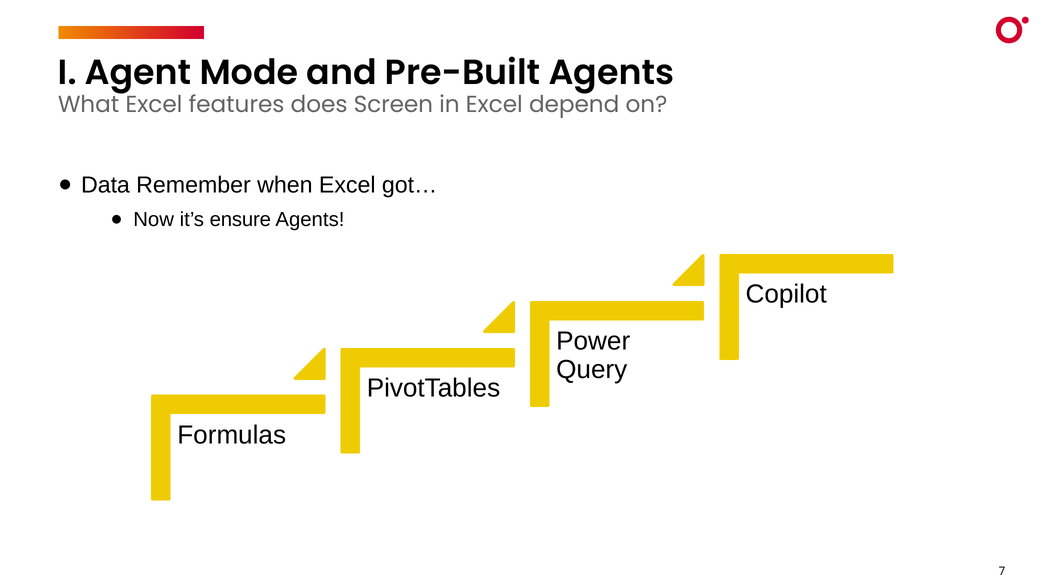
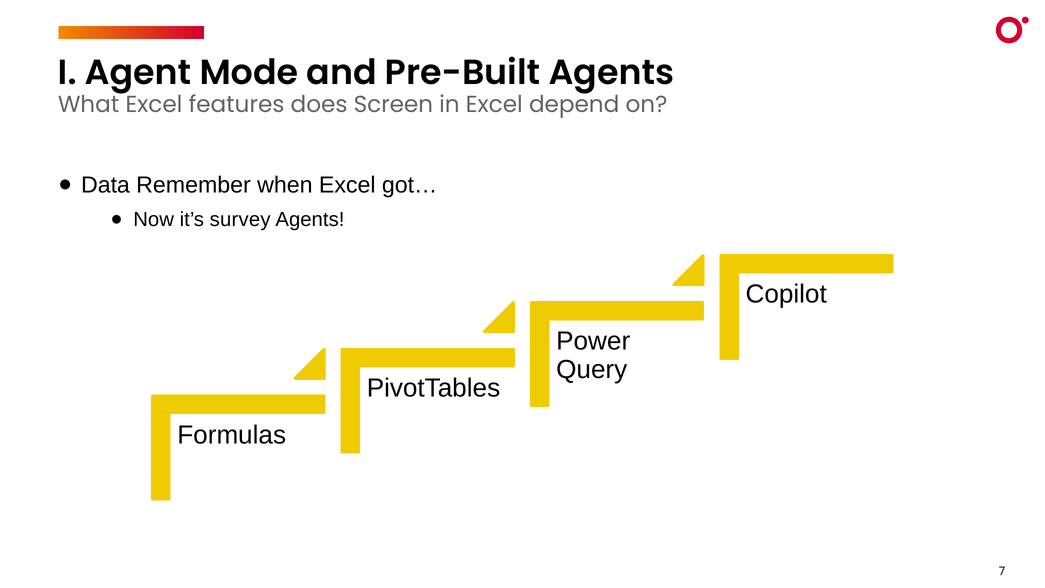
ensure: ensure -> survey
